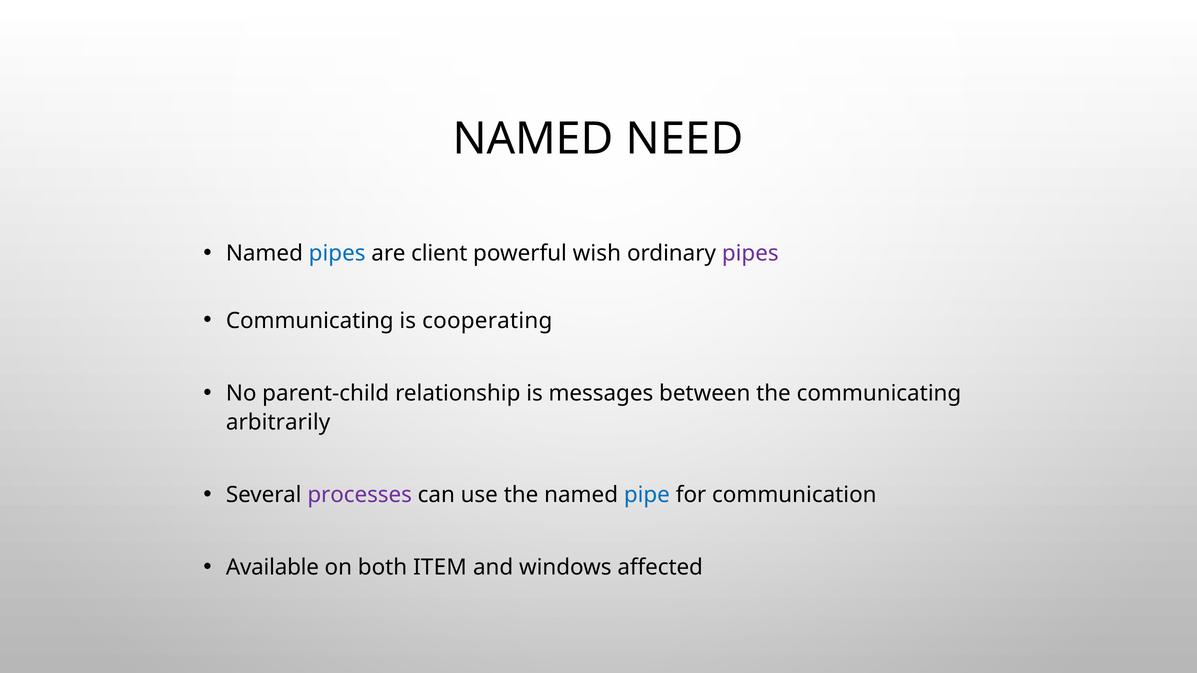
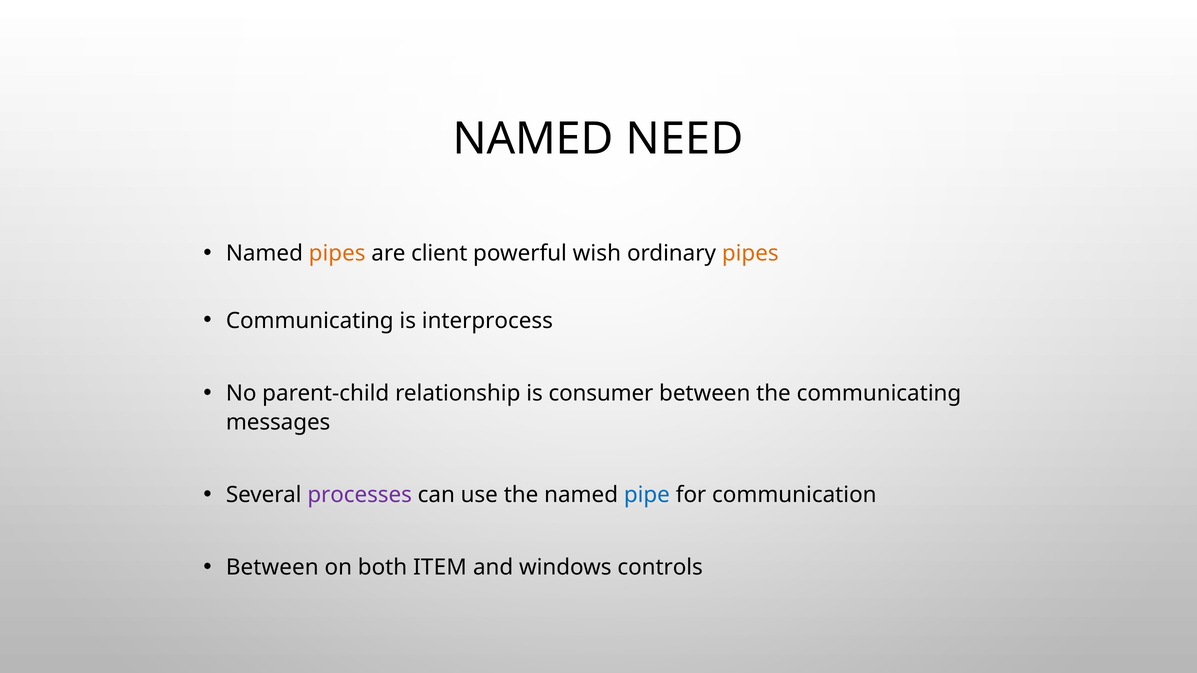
pipes at (337, 254) colour: blue -> orange
pipes at (750, 254) colour: purple -> orange
cooperating: cooperating -> interprocess
messages: messages -> consumer
arbitrarily: arbitrarily -> messages
Available at (272, 568): Available -> Between
affected: affected -> controls
